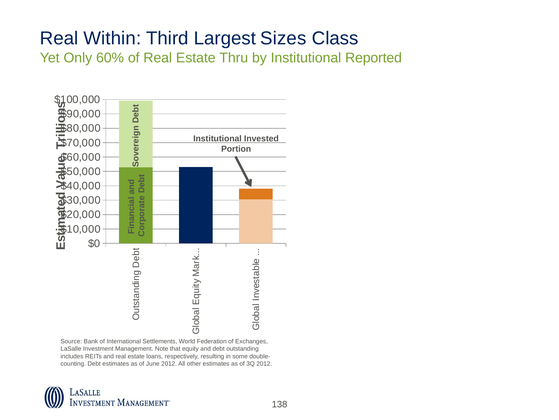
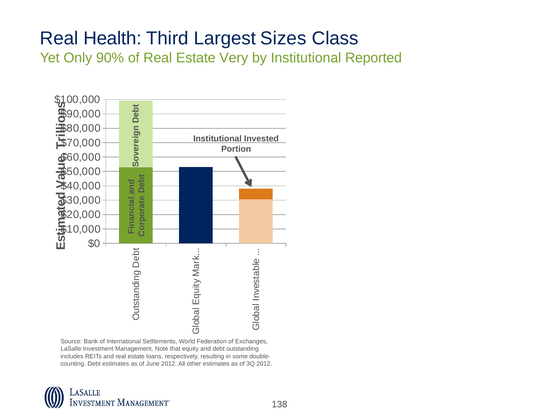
Within: Within -> Health
60%: 60% -> 90%
Thru: Thru -> Very
